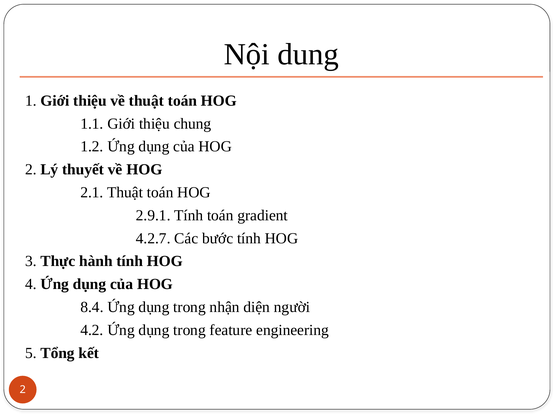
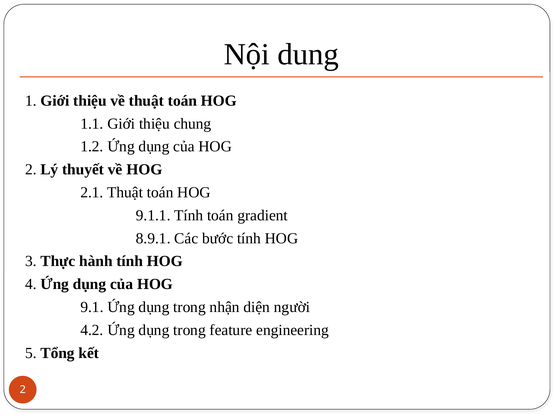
2.9.1: 2.9.1 -> 9.1.1
4.2.7: 4.2.7 -> 8.9.1
8.4: 8.4 -> 9.1
